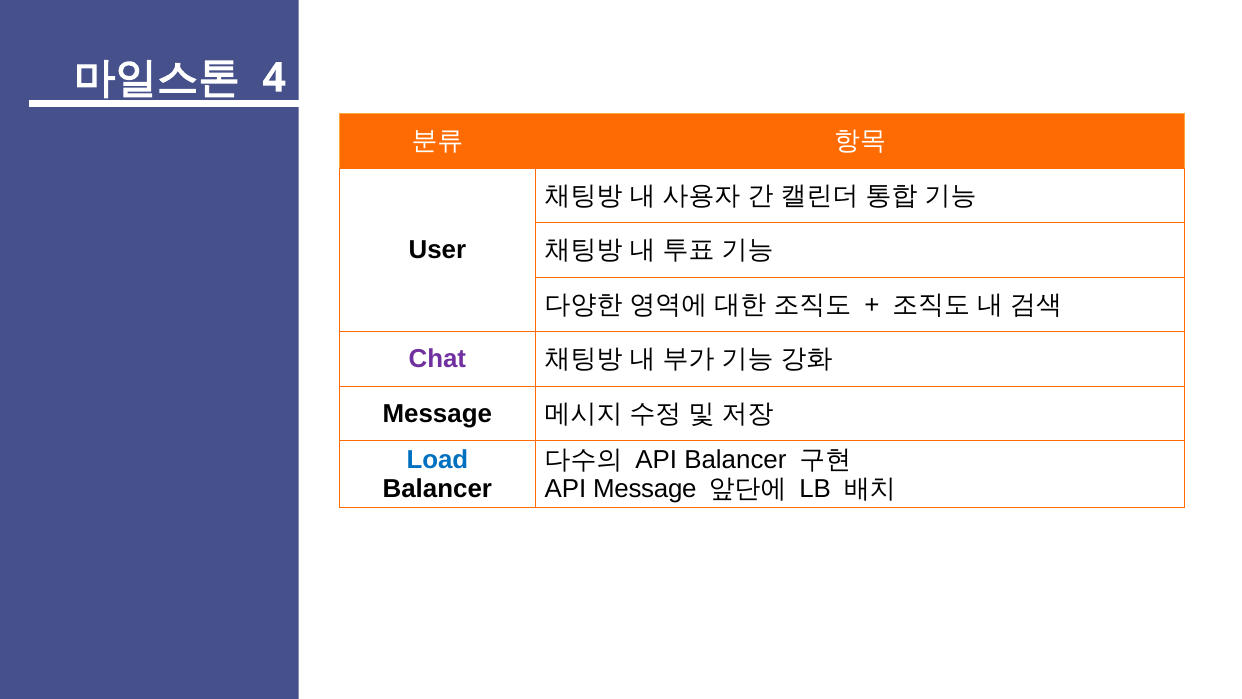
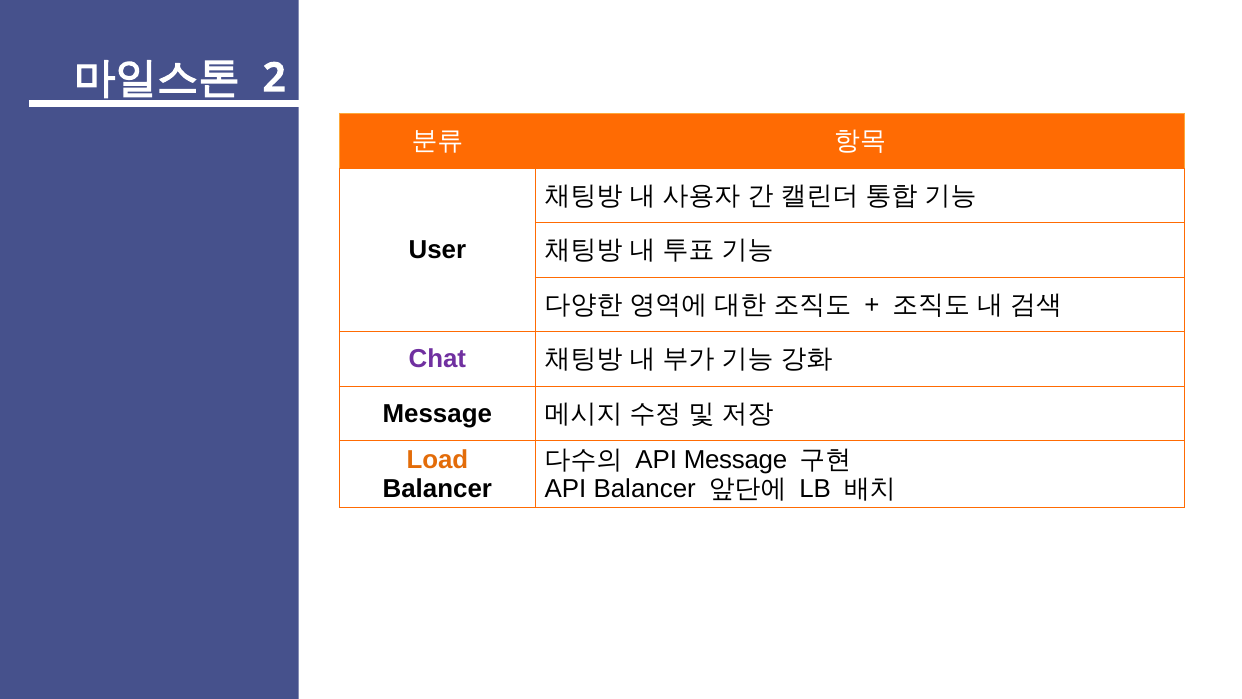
4: 4 -> 2
Load colour: blue -> orange
API Balancer: Balancer -> Message
API Message: Message -> Balancer
